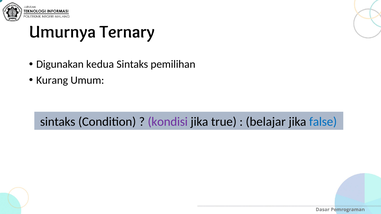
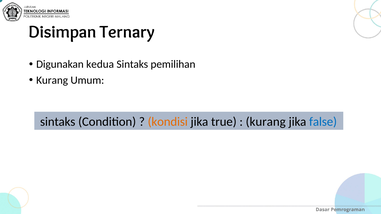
Umurnya: Umurnya -> Disimpan
kondisi colour: purple -> orange
belajar at (266, 122): belajar -> kurang
